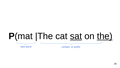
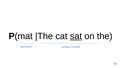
the underline: present -> none
